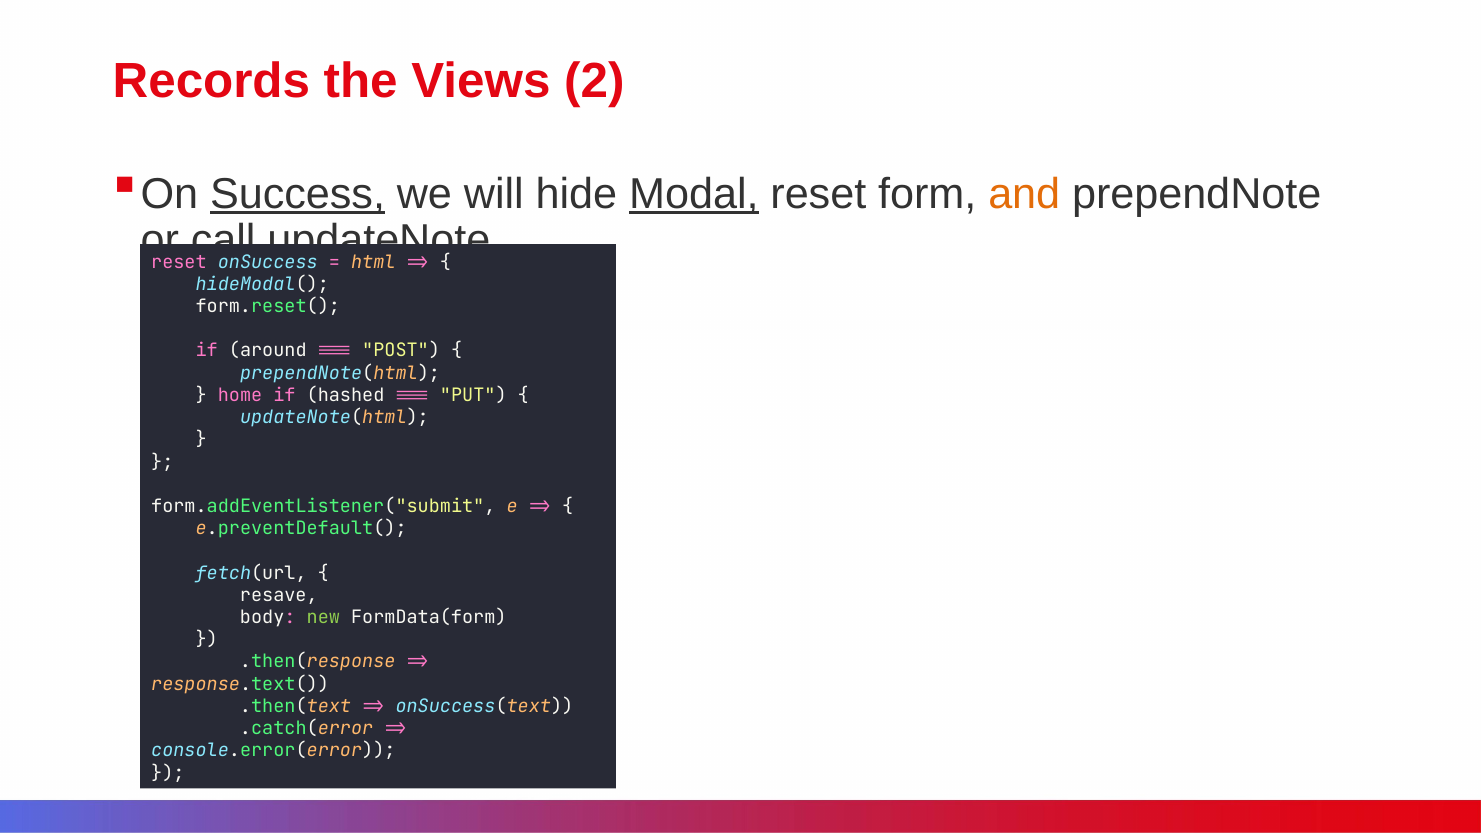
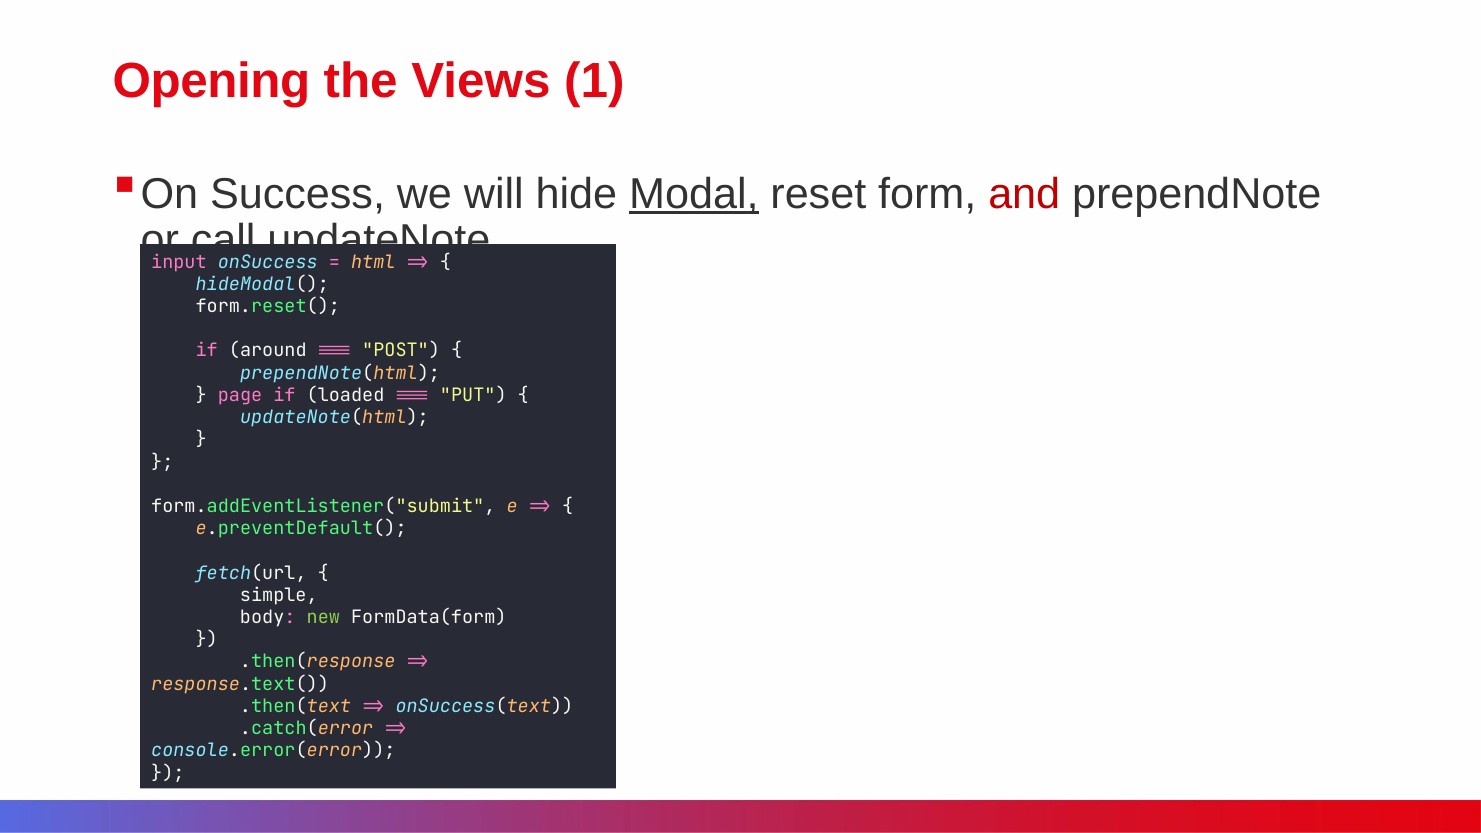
Records: Records -> Opening
2: 2 -> 1
Success underline: present -> none
and colour: orange -> red
reset at (179, 262): reset -> input
home: home -> page
hashed: hashed -> loaded
resave: resave -> simple
